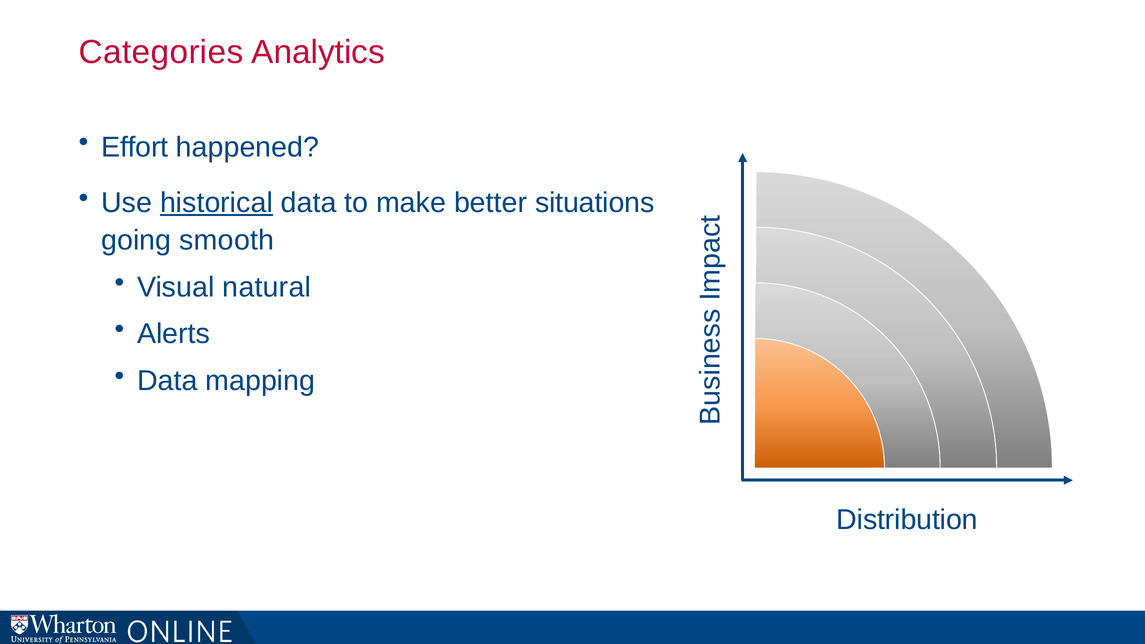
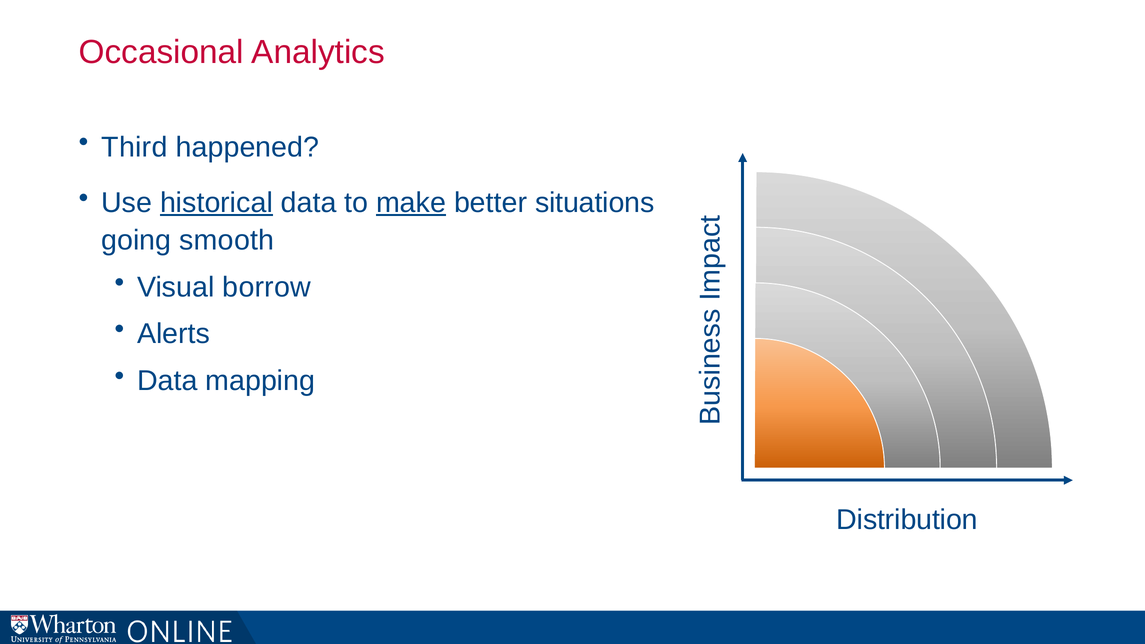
Categories: Categories -> Occasional
Effort: Effort -> Third
make underline: none -> present
natural: natural -> borrow
